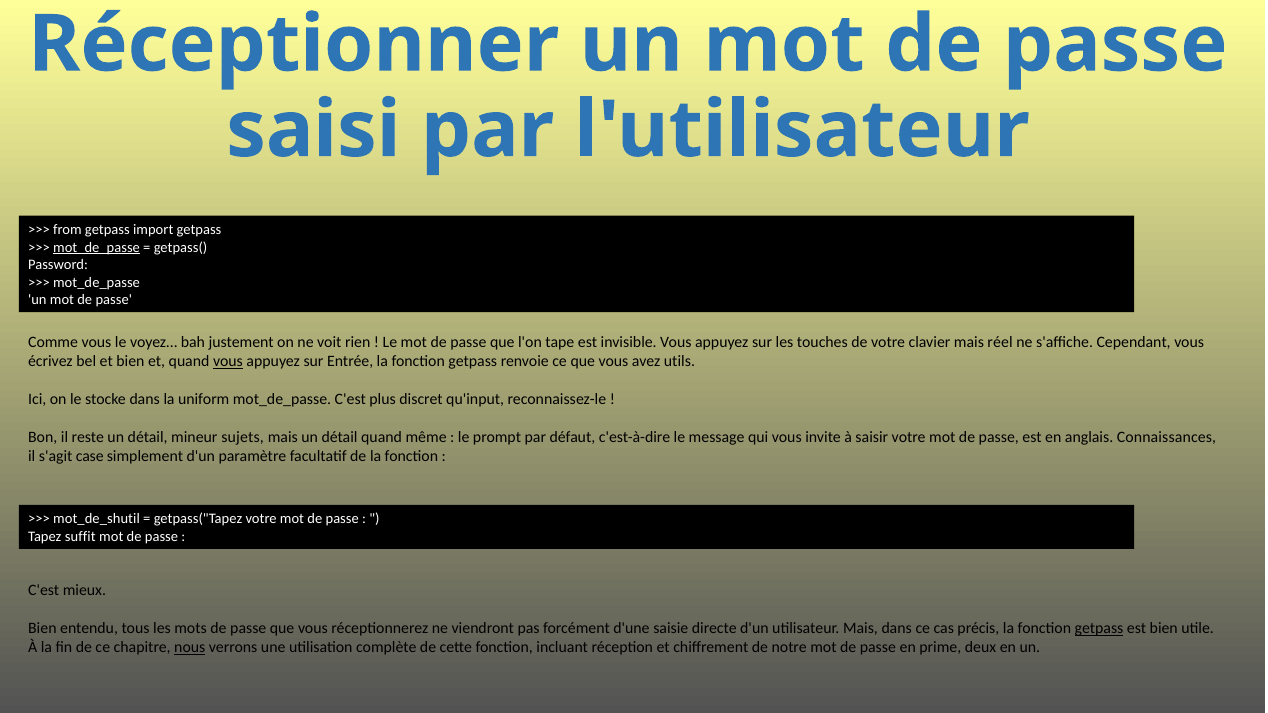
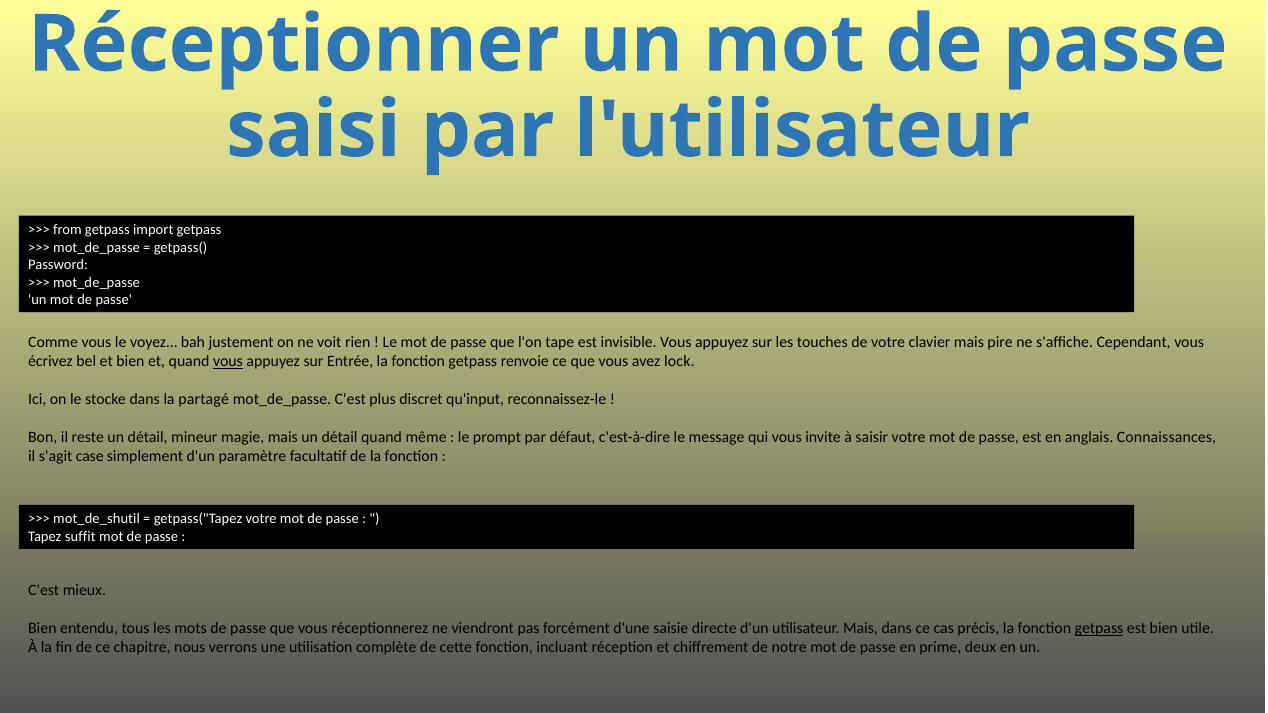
mot_de_passe at (97, 247) underline: present -> none
réel: réel -> pire
utils: utils -> lock
uniform: uniform -> partagé
sujets: sujets -> magie
nous underline: present -> none
